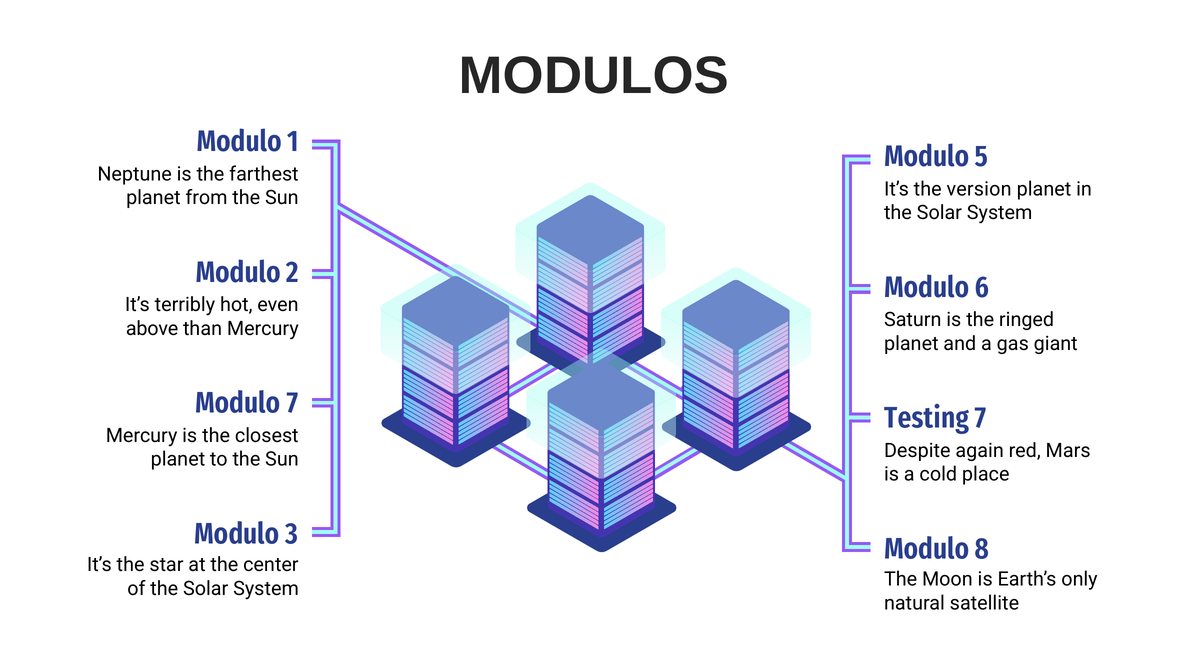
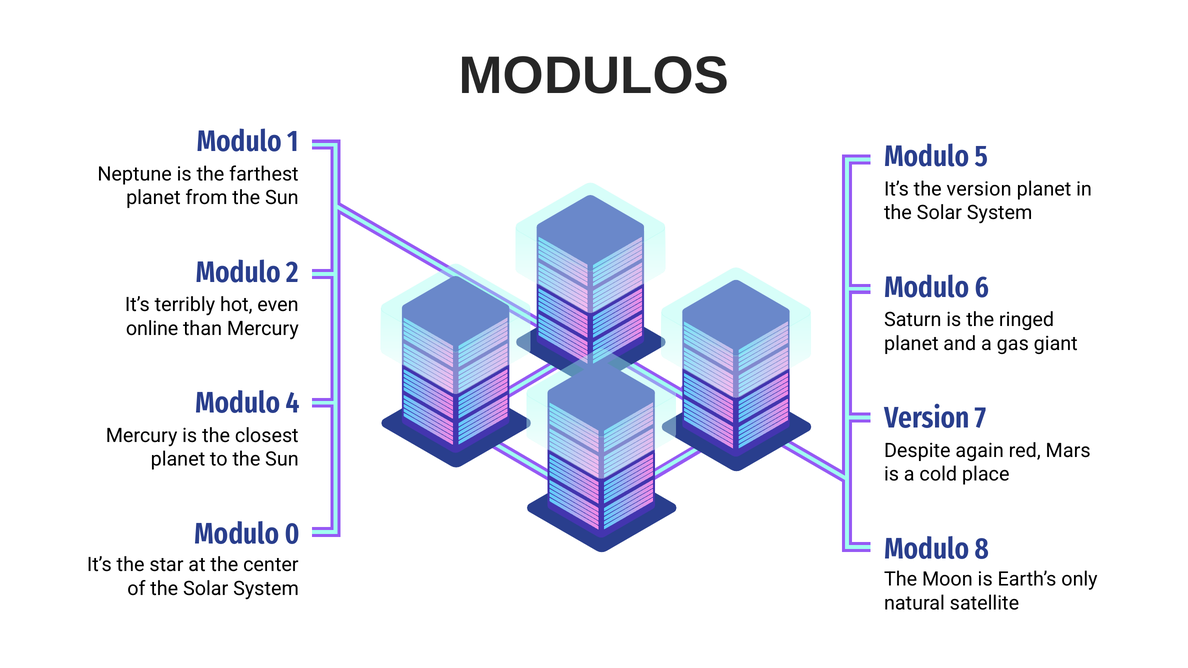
above: above -> online
Modulo 7: 7 -> 4
Testing at (927, 418): Testing -> Version
3: 3 -> 0
